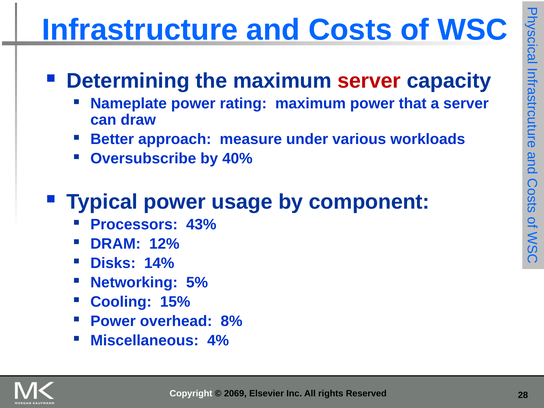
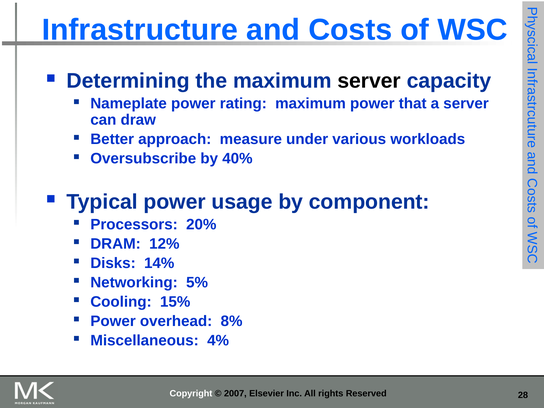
server at (369, 81) colour: red -> black
43%: 43% -> 20%
2069: 2069 -> 2007
